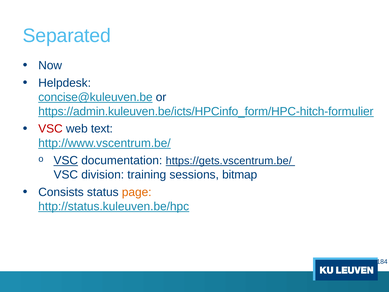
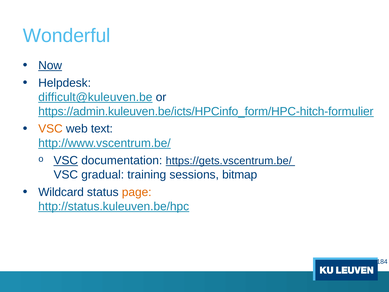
Separated: Separated -> Wonderful
Now underline: none -> present
concise@kuleuven.be: concise@kuleuven.be -> difficult@kuleuven.be
VSC at (50, 129) colour: red -> orange
division: division -> gradual
Consists: Consists -> Wildcard
